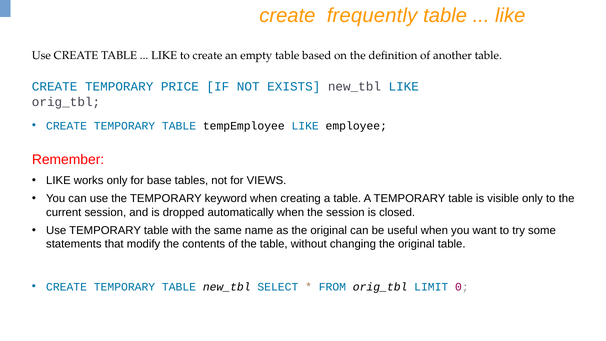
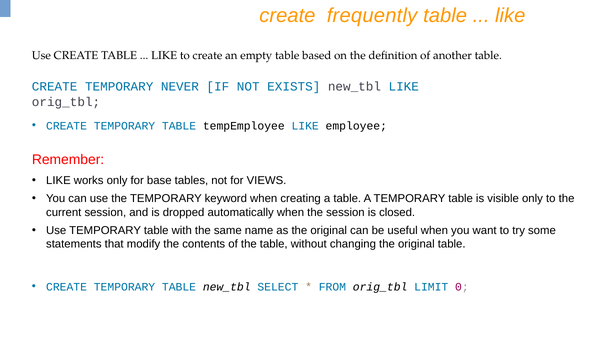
PRICE: PRICE -> NEVER
